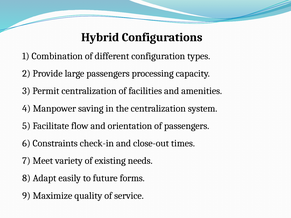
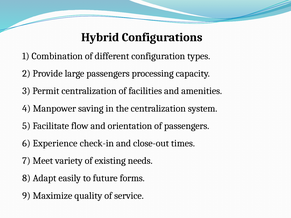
Constraints: Constraints -> Experience
